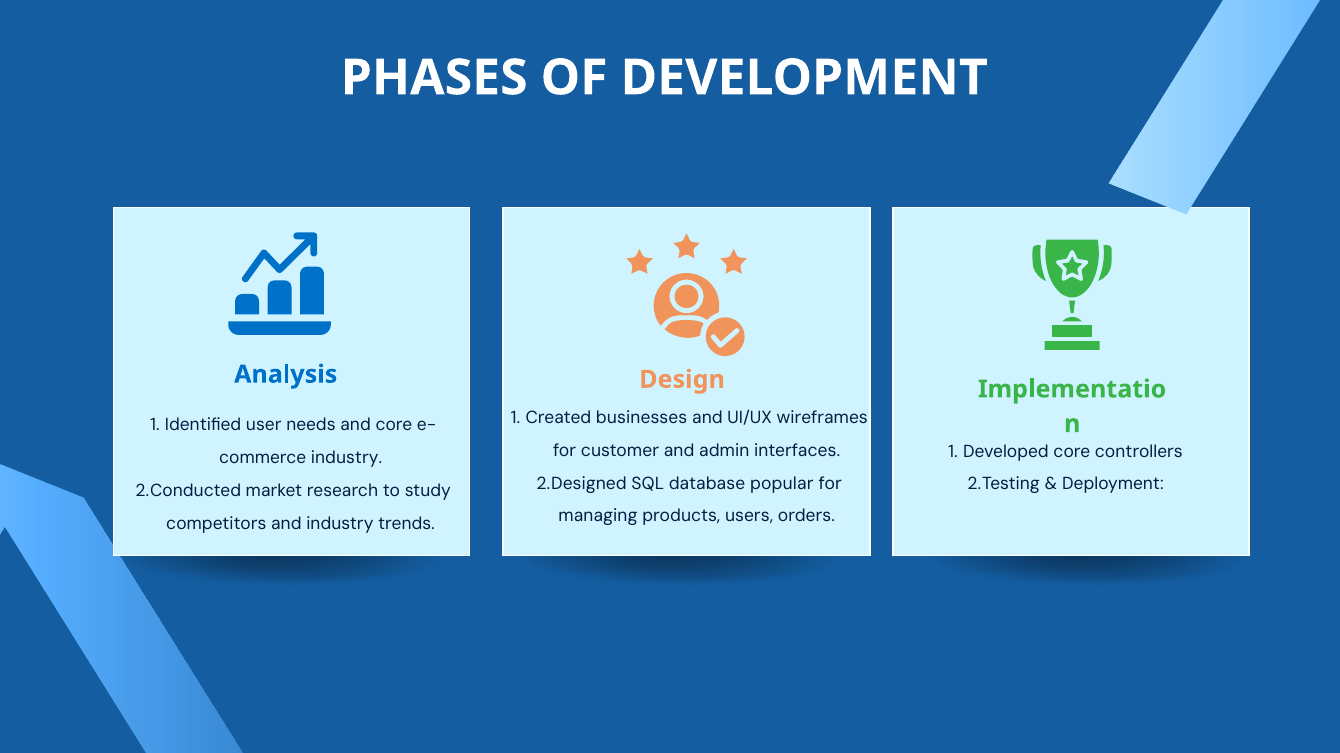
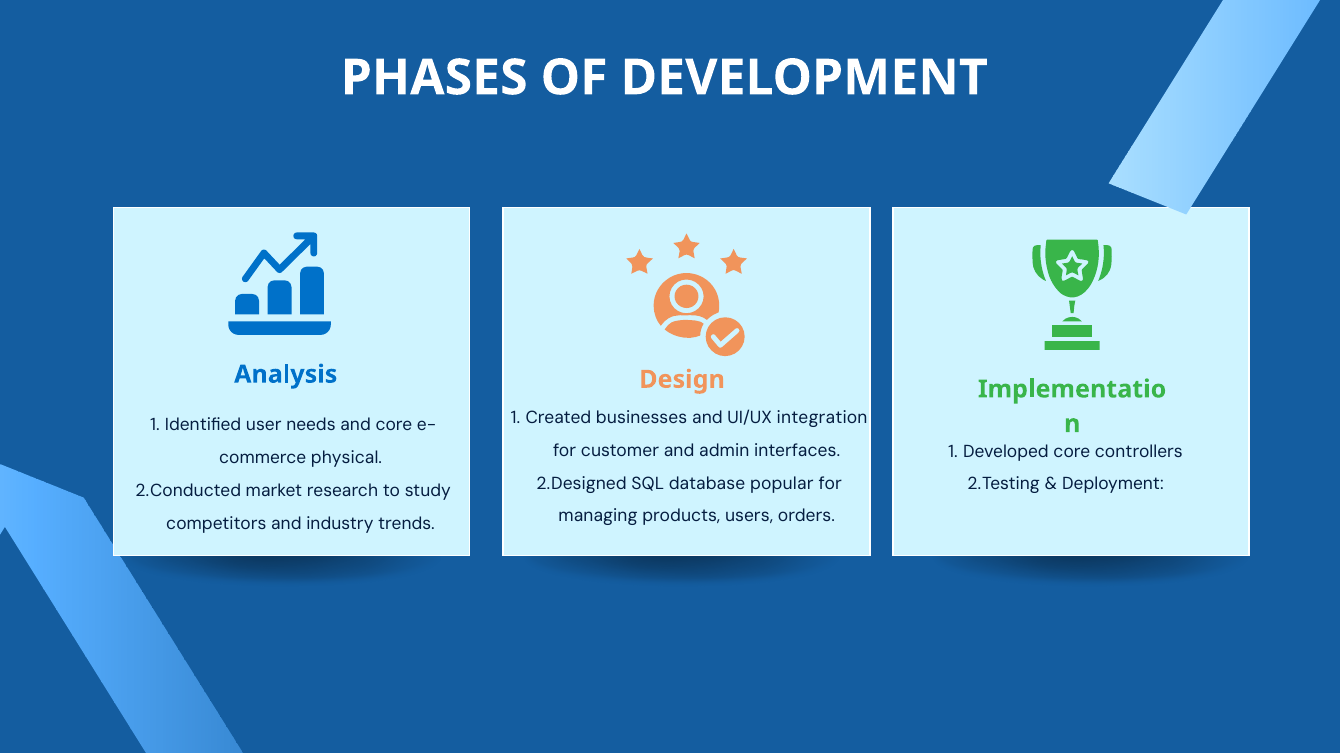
wireframes: wireframes -> integration
industry at (347, 458): industry -> physical
